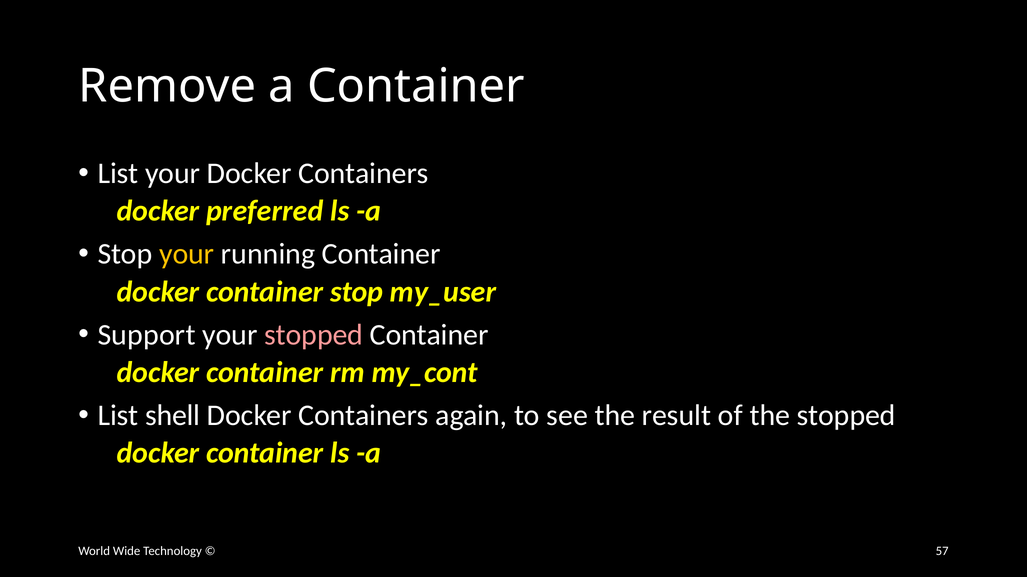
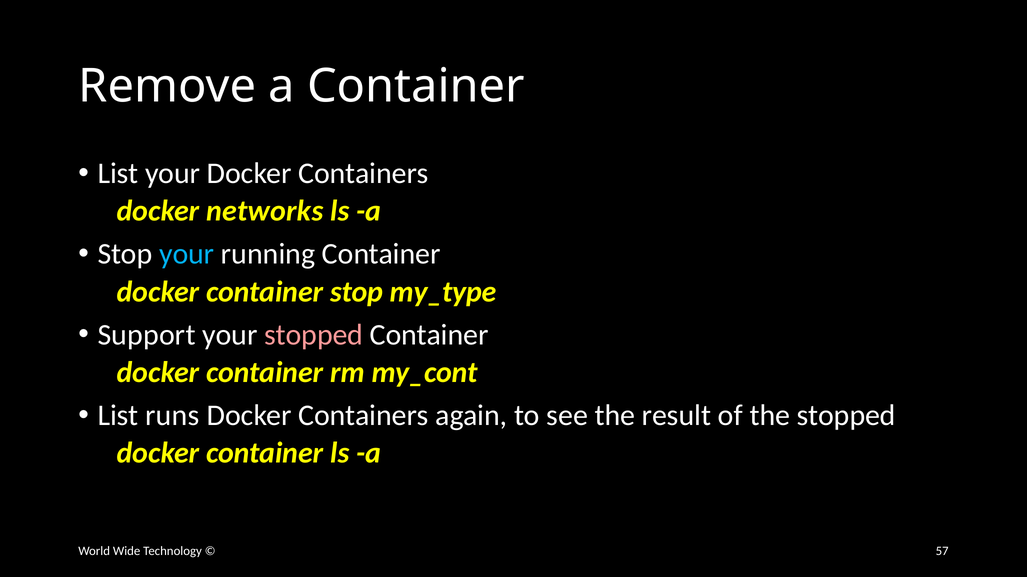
preferred: preferred -> networks
your at (187, 254) colour: yellow -> light blue
my_user: my_user -> my_type
shell: shell -> runs
